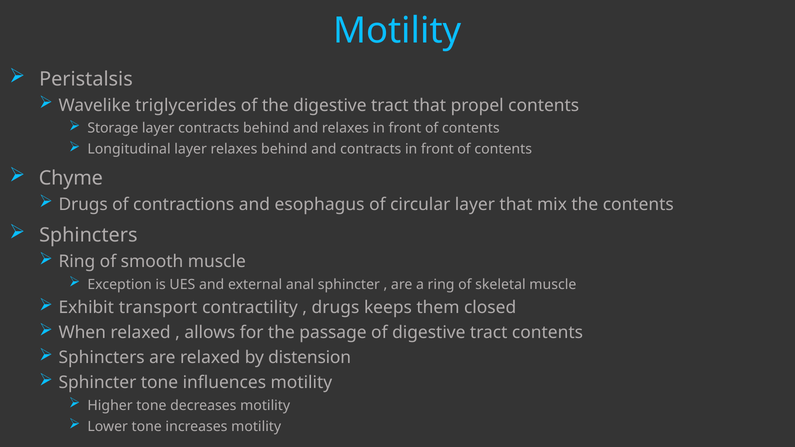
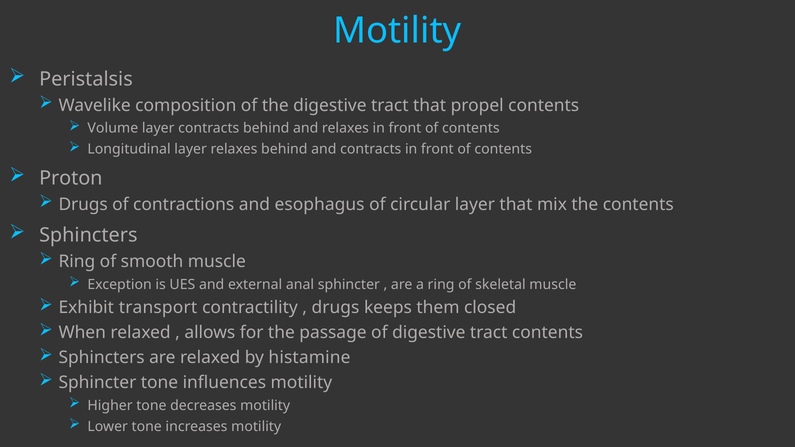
triglycerides: triglycerides -> composition
Storage: Storage -> Volume
Chyme: Chyme -> Proton
distension: distension -> histamine
